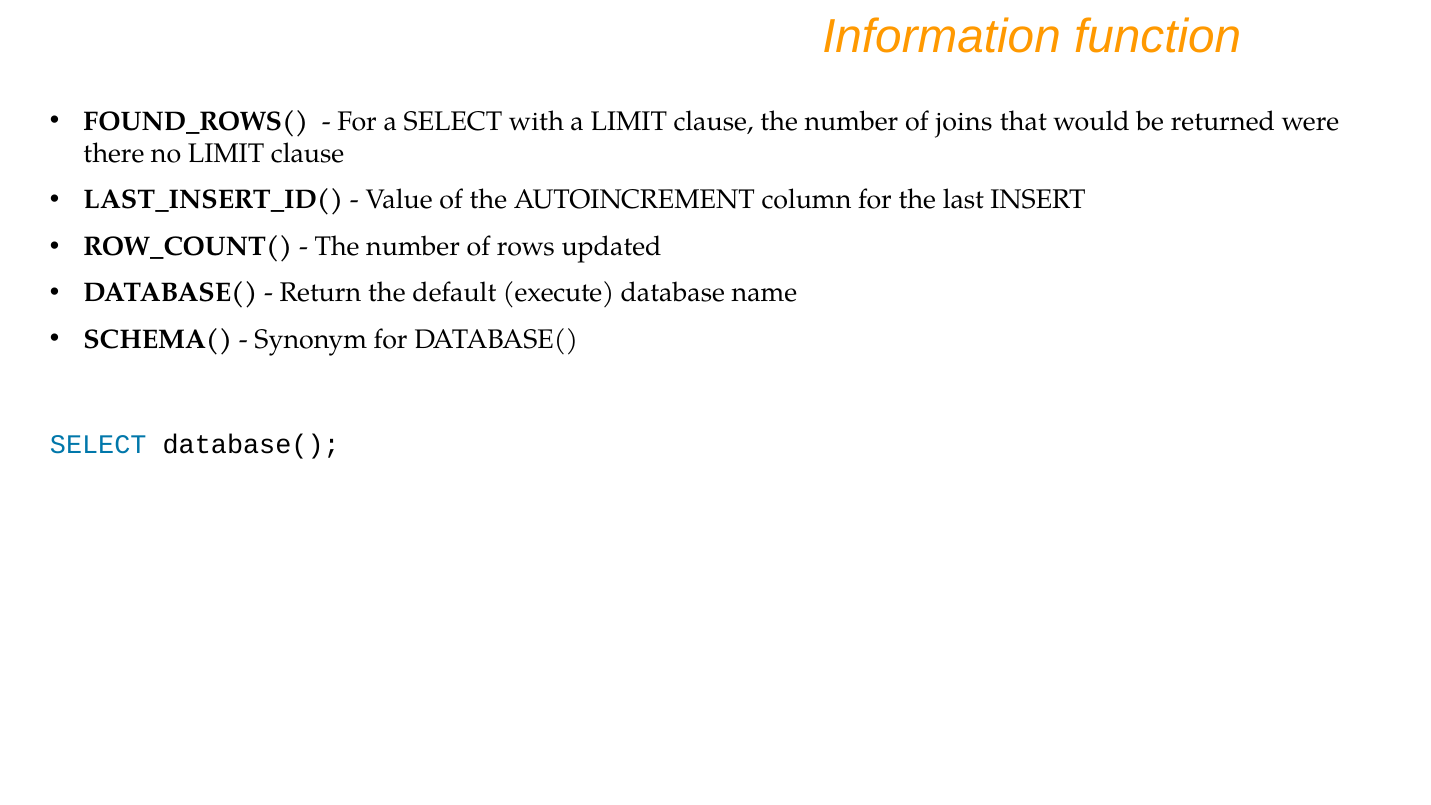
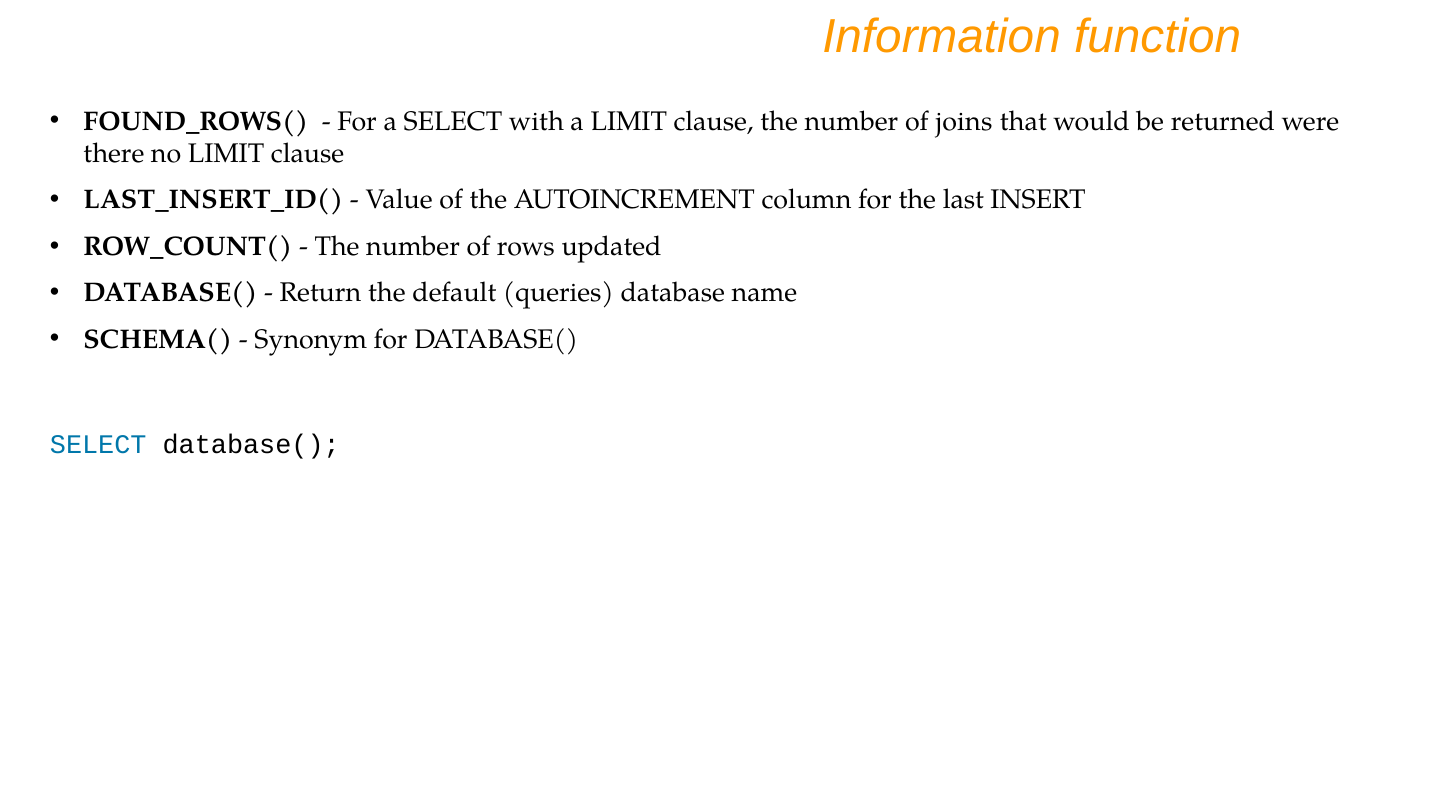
execute: execute -> queries
